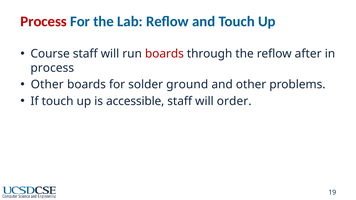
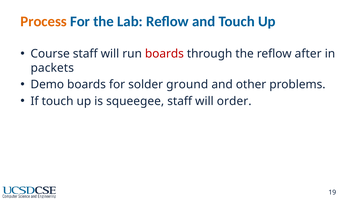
Process at (44, 22) colour: red -> orange
process at (52, 68): process -> packets
Other at (47, 85): Other -> Demo
accessible: accessible -> squeegee
